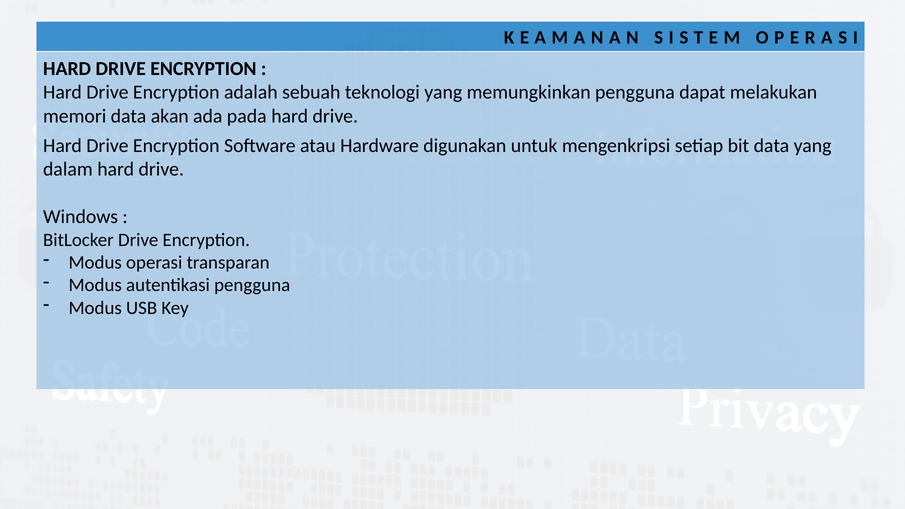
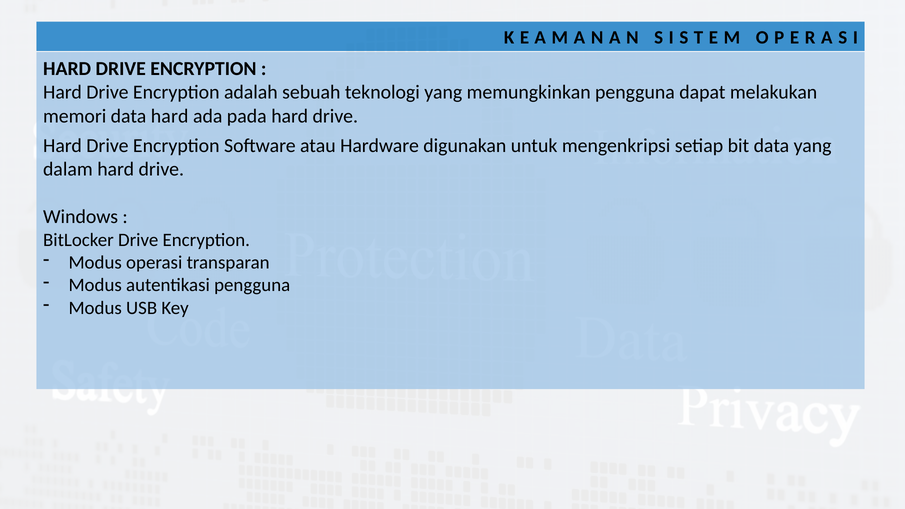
data akan: akan -> hard
